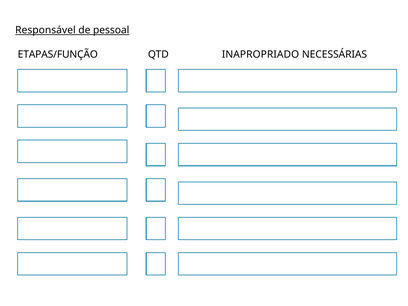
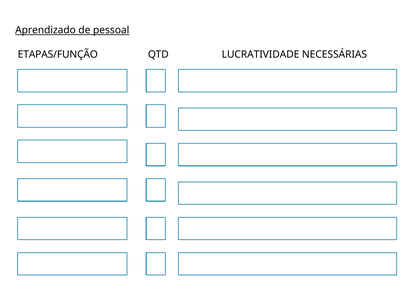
Responsável: Responsável -> Aprendizado
INAPROPRIADO: INAPROPRIADO -> LUCRATIVIDADE
